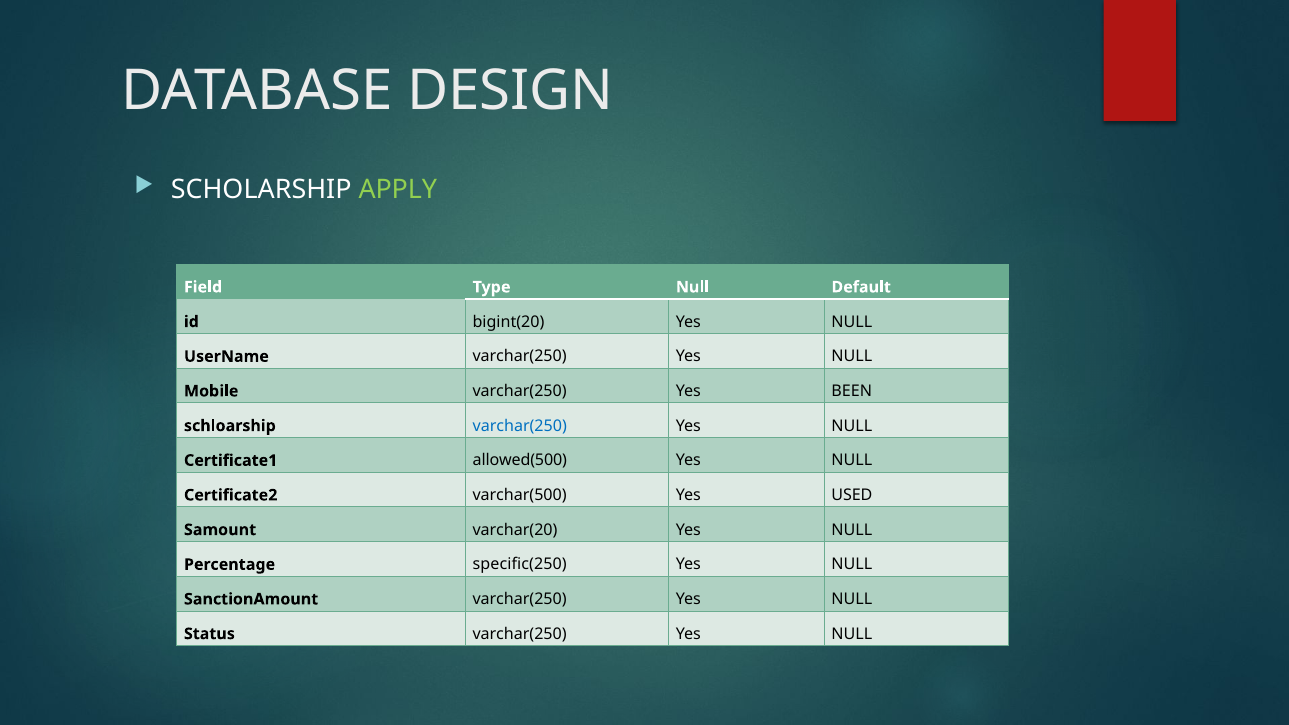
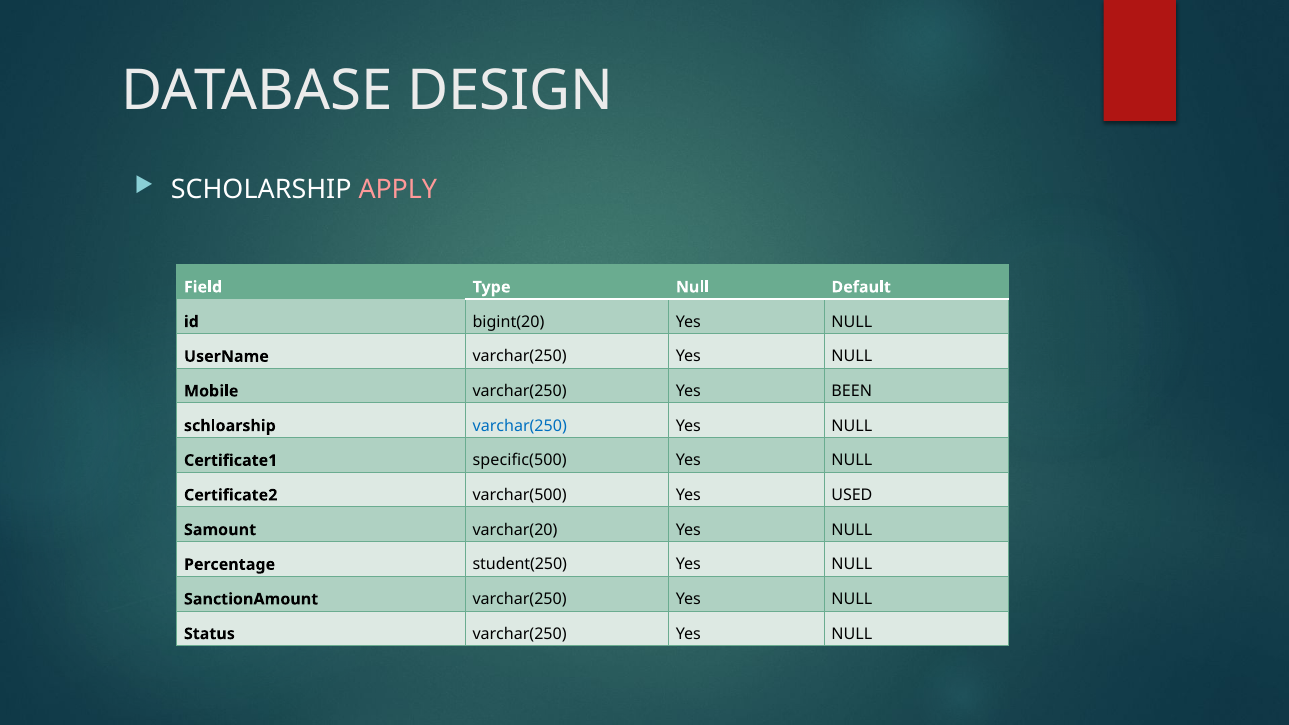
APPLY colour: light green -> pink
allowed(500: allowed(500 -> specific(500
specific(250: specific(250 -> student(250
